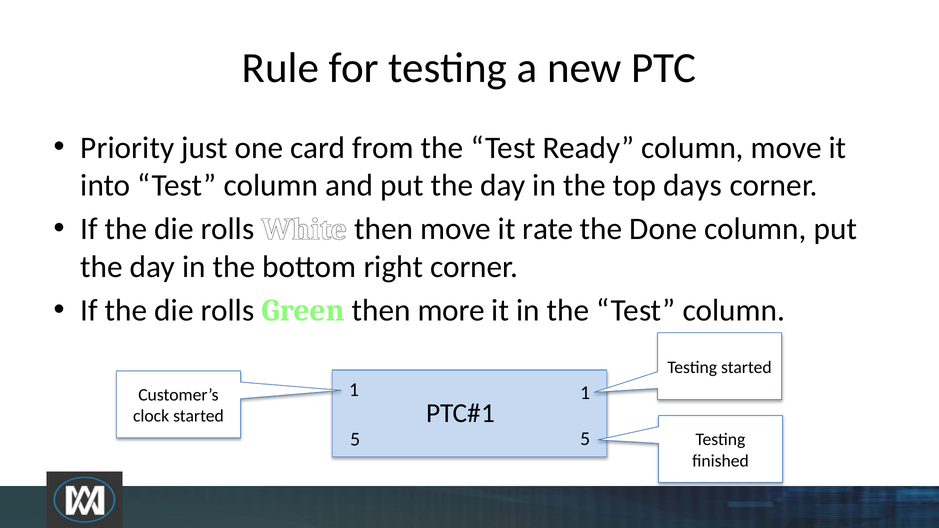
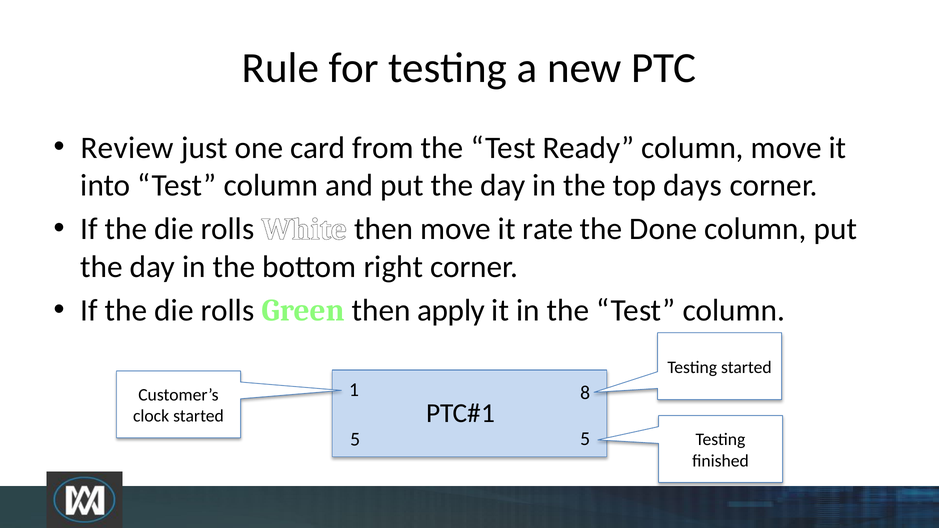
Priority: Priority -> Review
more: more -> apply
1 1: 1 -> 8
